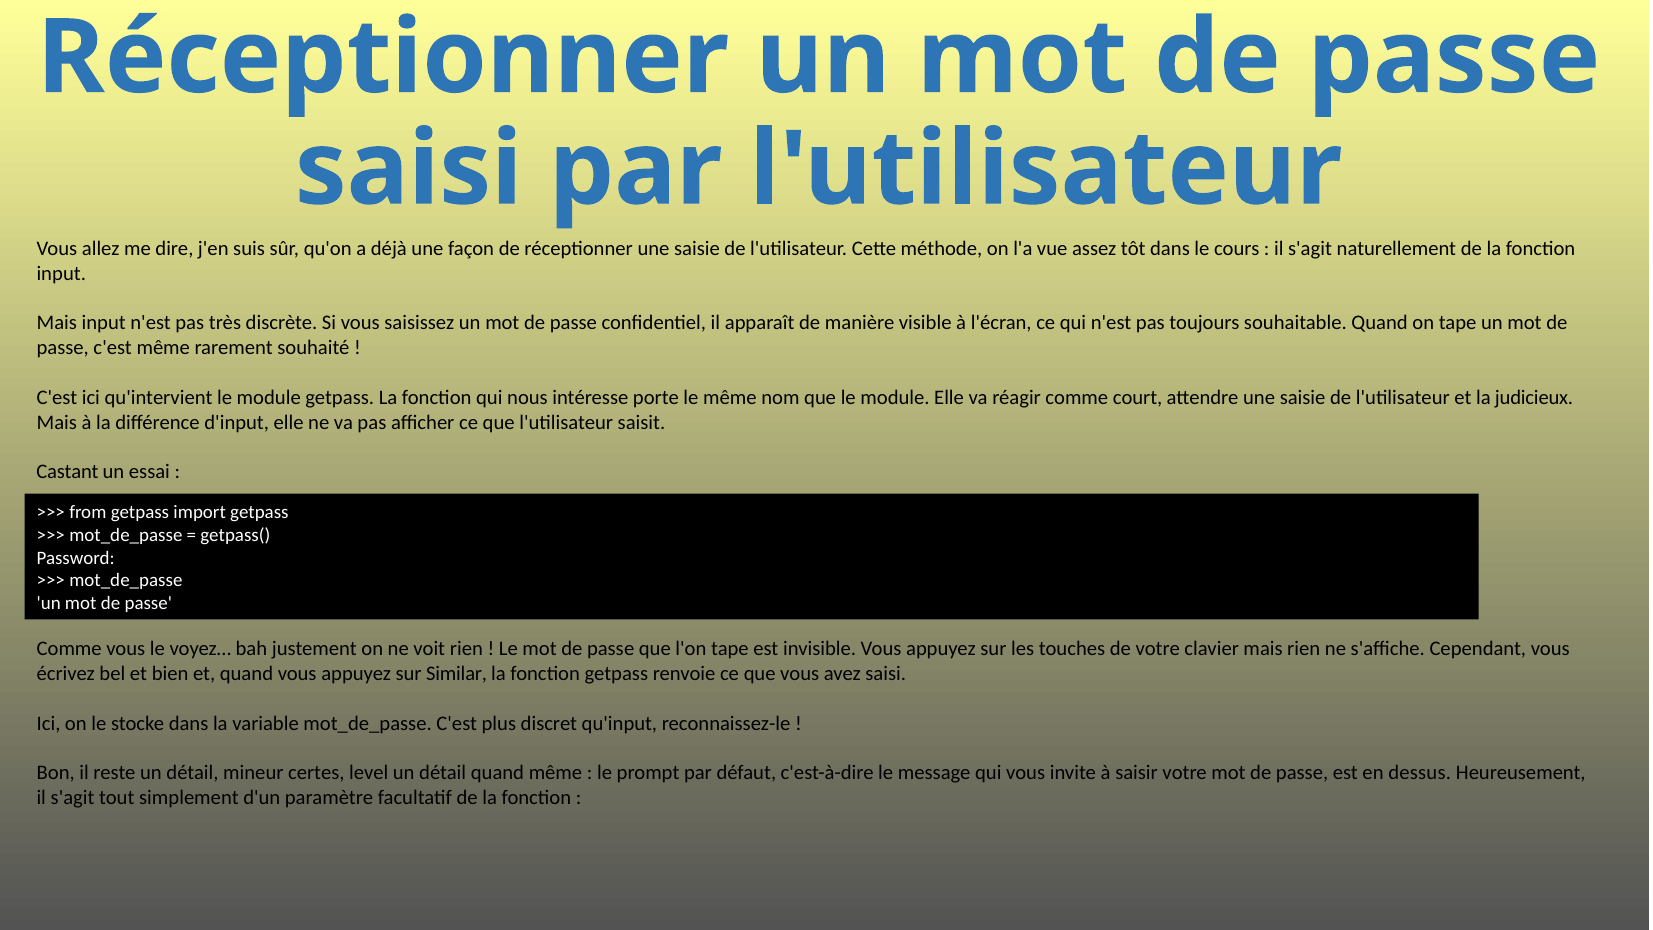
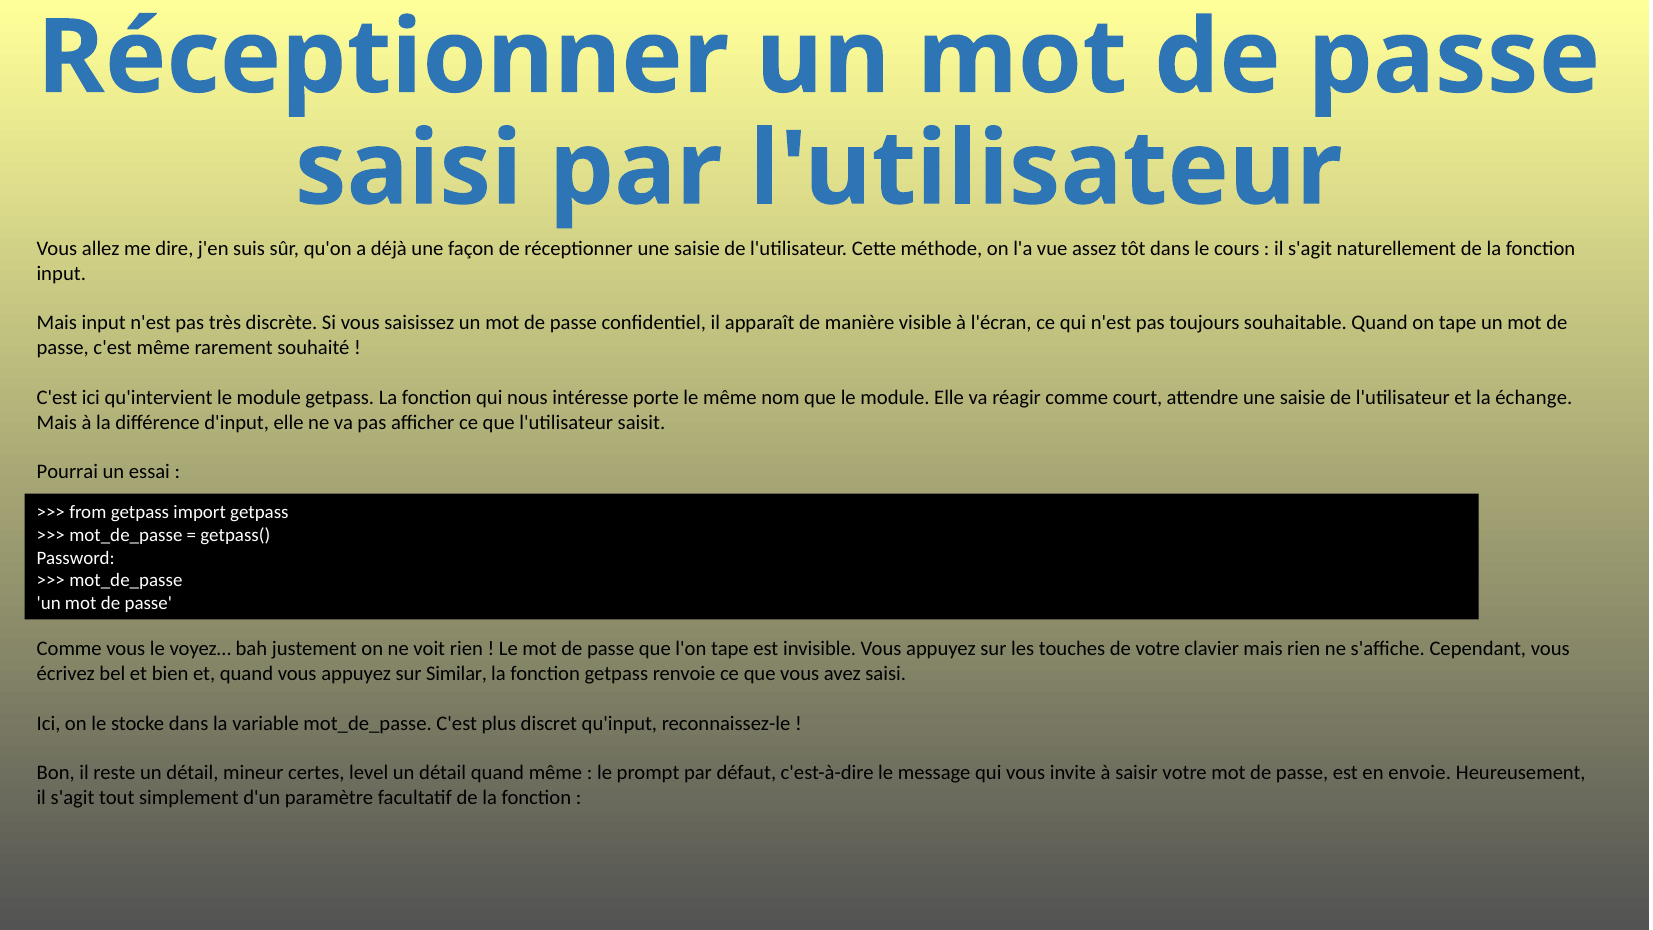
judicieux: judicieux -> échange
Castant: Castant -> Pourrai
dessus: dessus -> envoie
